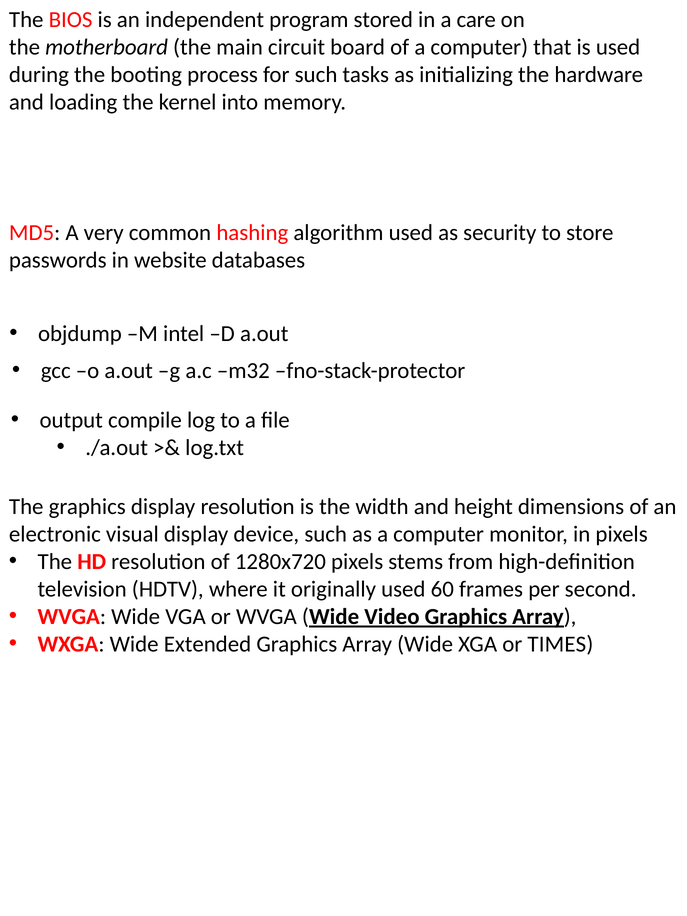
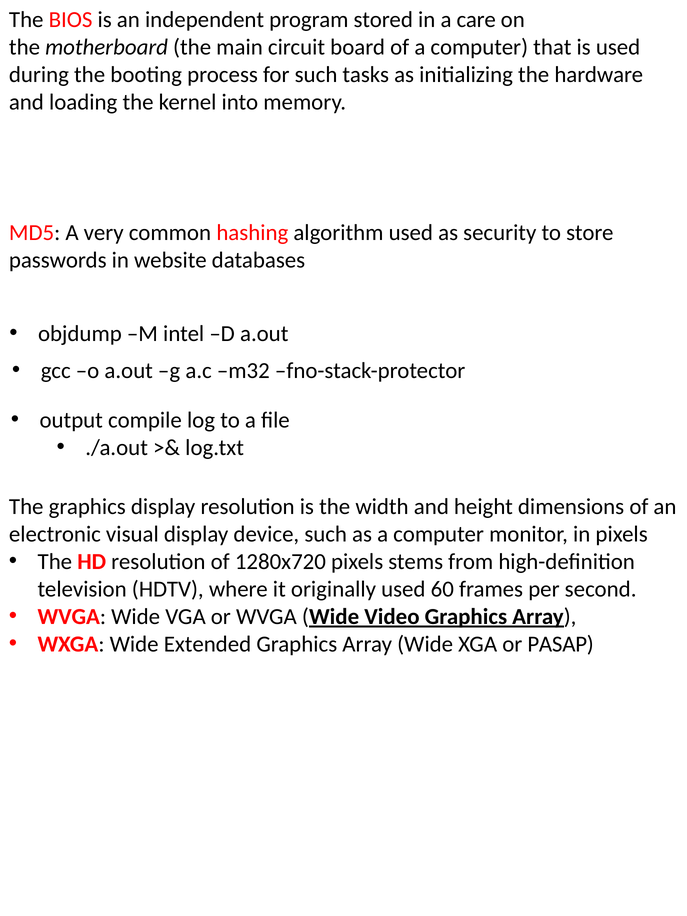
TIMES: TIMES -> PASAP
